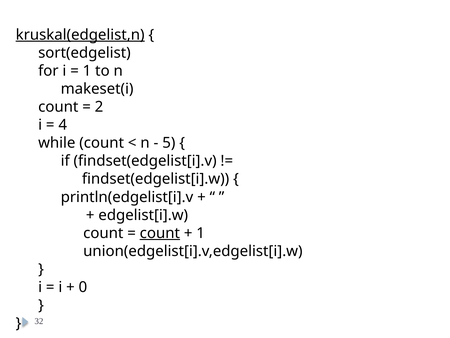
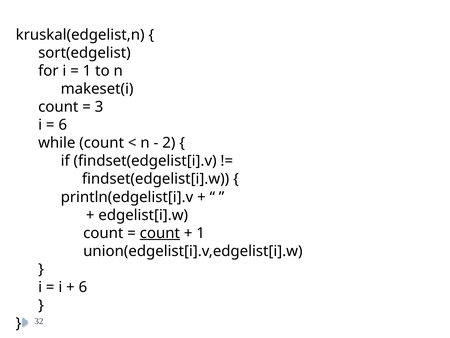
kruskal(edgelist,n underline: present -> none
2: 2 -> 3
4 at (63, 125): 4 -> 6
5: 5 -> 2
0 at (83, 287): 0 -> 6
